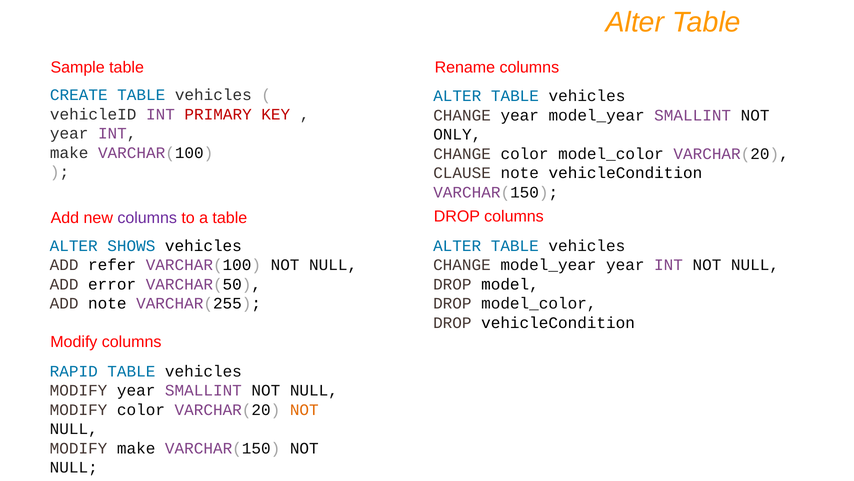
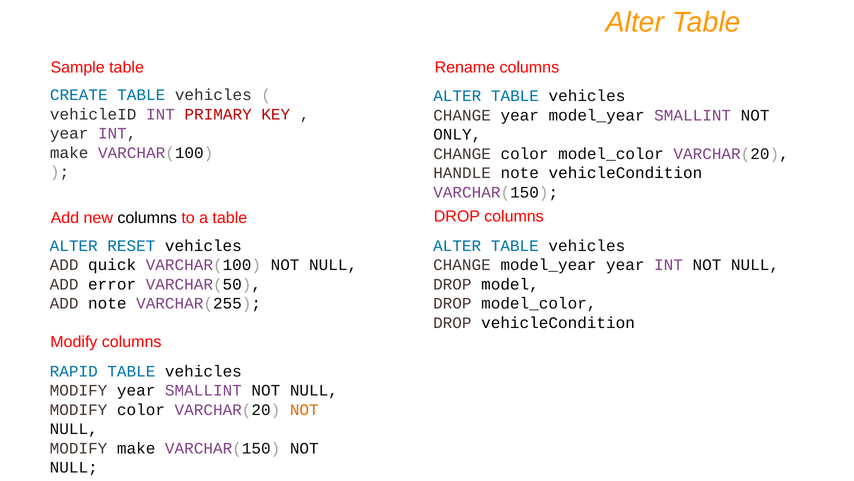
CLAUSE: CLAUSE -> HANDLE
columns at (147, 218) colour: purple -> black
SHOWS: SHOWS -> RESET
refer: refer -> quick
